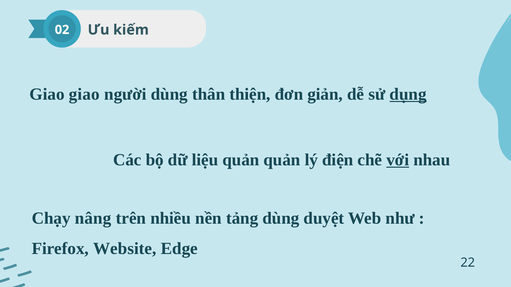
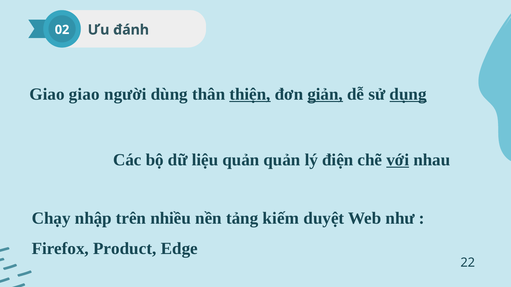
kiếm: kiếm -> đánh
thiện underline: none -> present
giản underline: none -> present
nâng: nâng -> nhập
tảng dùng: dùng -> kiếm
Website: Website -> Product
